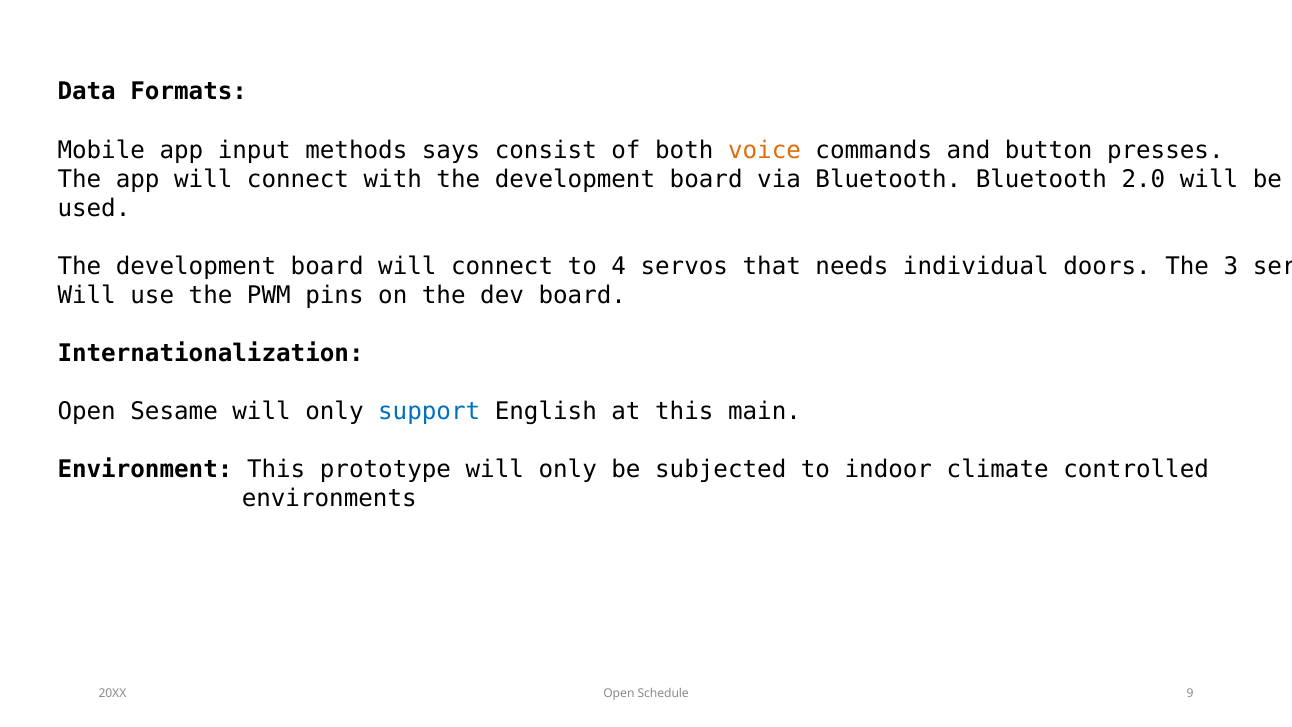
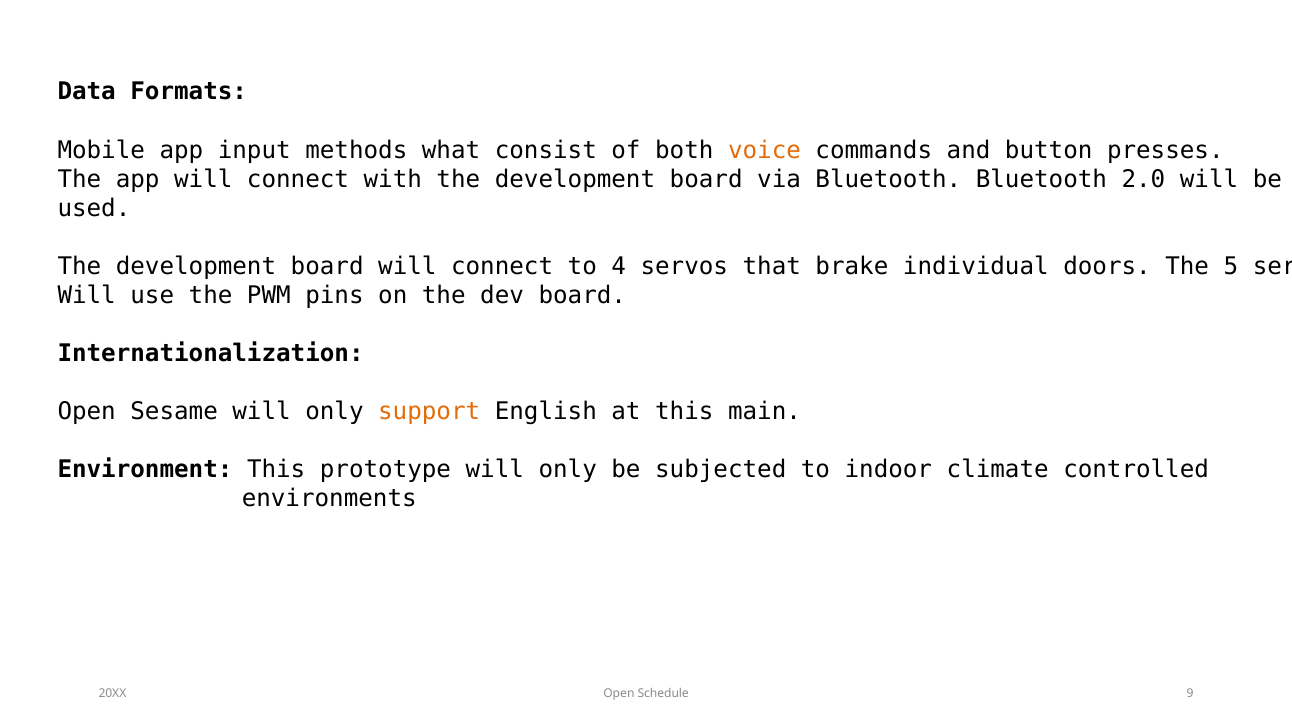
says: says -> what
needs: needs -> brake
3: 3 -> 5
support colour: blue -> orange
